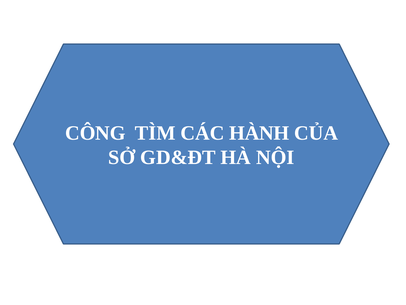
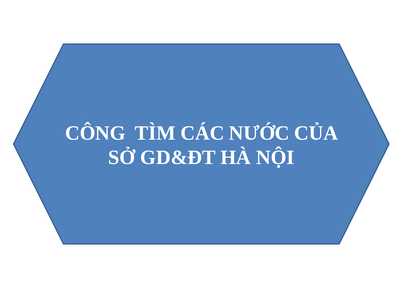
HÀNH: HÀNH -> NƯỚC
